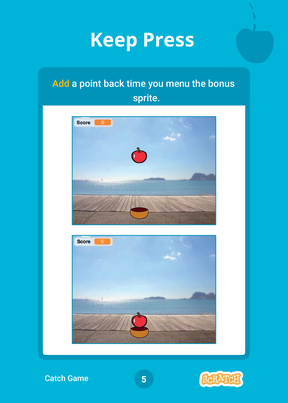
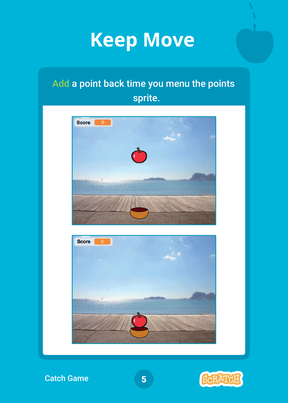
Press: Press -> Move
Add colour: yellow -> light green
bonus: bonus -> points
